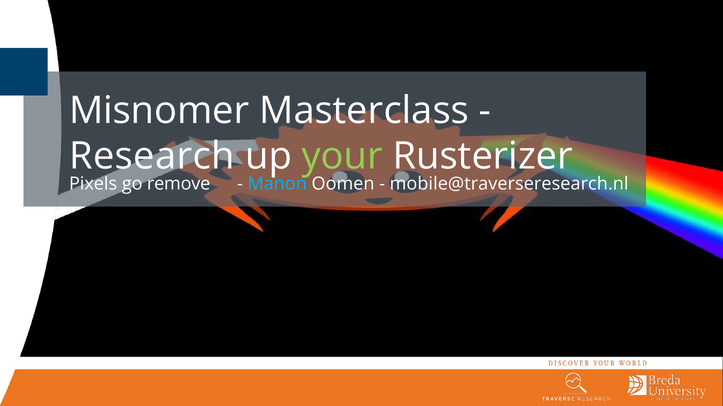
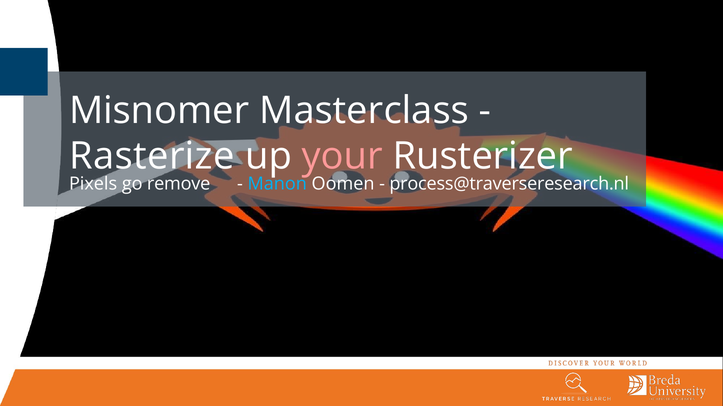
Research: Research -> Rasterize
your colour: light green -> pink
mobile@traverseresearch.nl: mobile@traverseresearch.nl -> process@traverseresearch.nl
